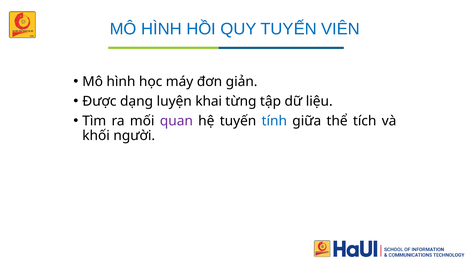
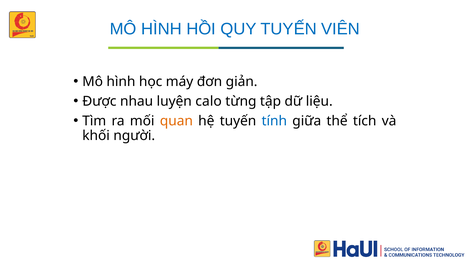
dạng: dạng -> nhau
khai: khai -> calo
quan colour: purple -> orange
